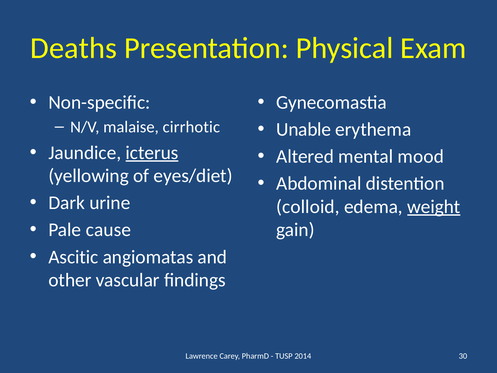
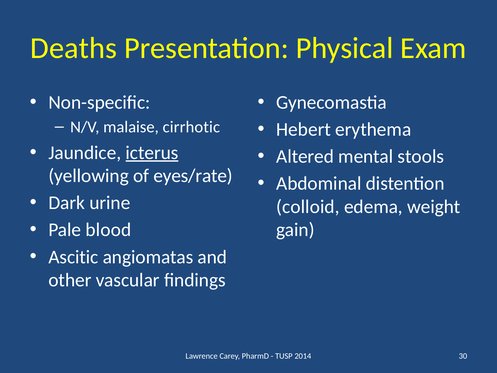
Unable: Unable -> Hebert
mood: mood -> stools
eyes/diet: eyes/diet -> eyes/rate
weight underline: present -> none
cause: cause -> blood
